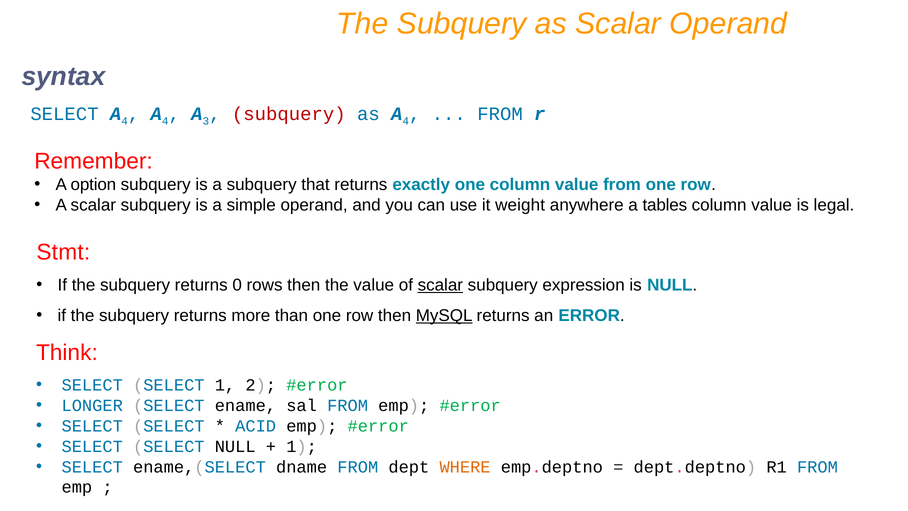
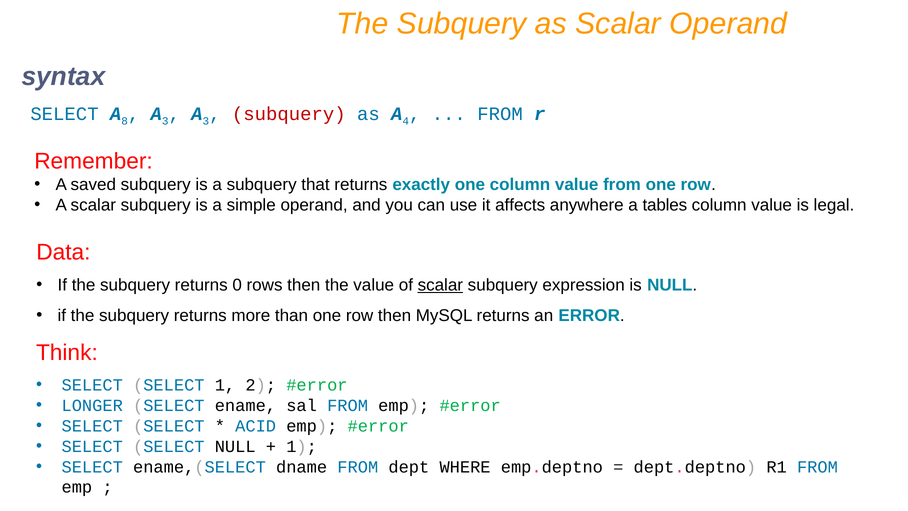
SELECT A 4: 4 -> 8
4 at (165, 121): 4 -> 3
option: option -> saved
weight: weight -> affects
Stmt: Stmt -> Data
MySQL underline: present -> none
WHERE colour: orange -> black
